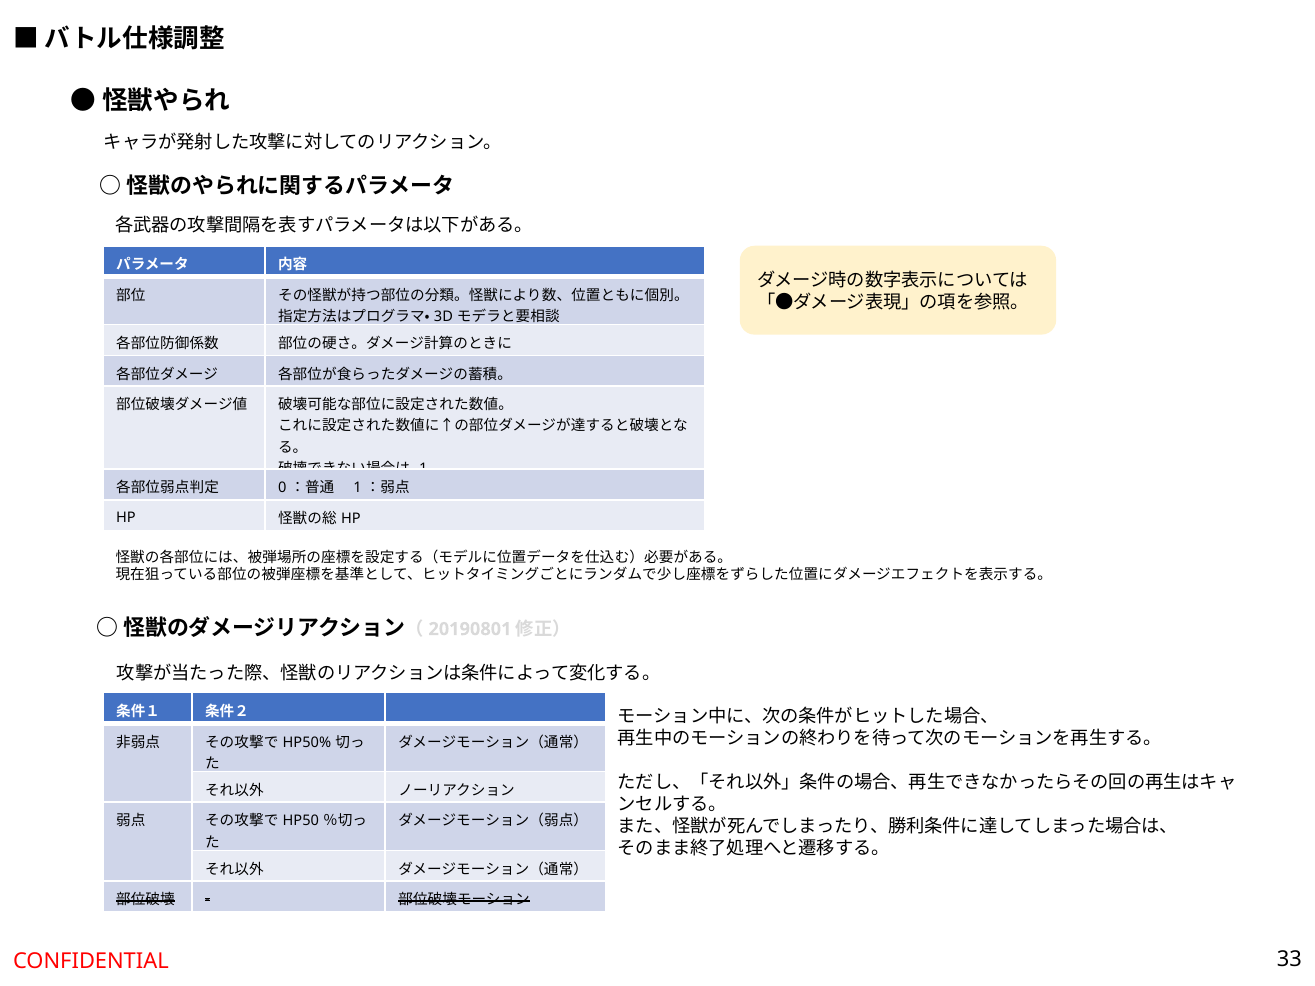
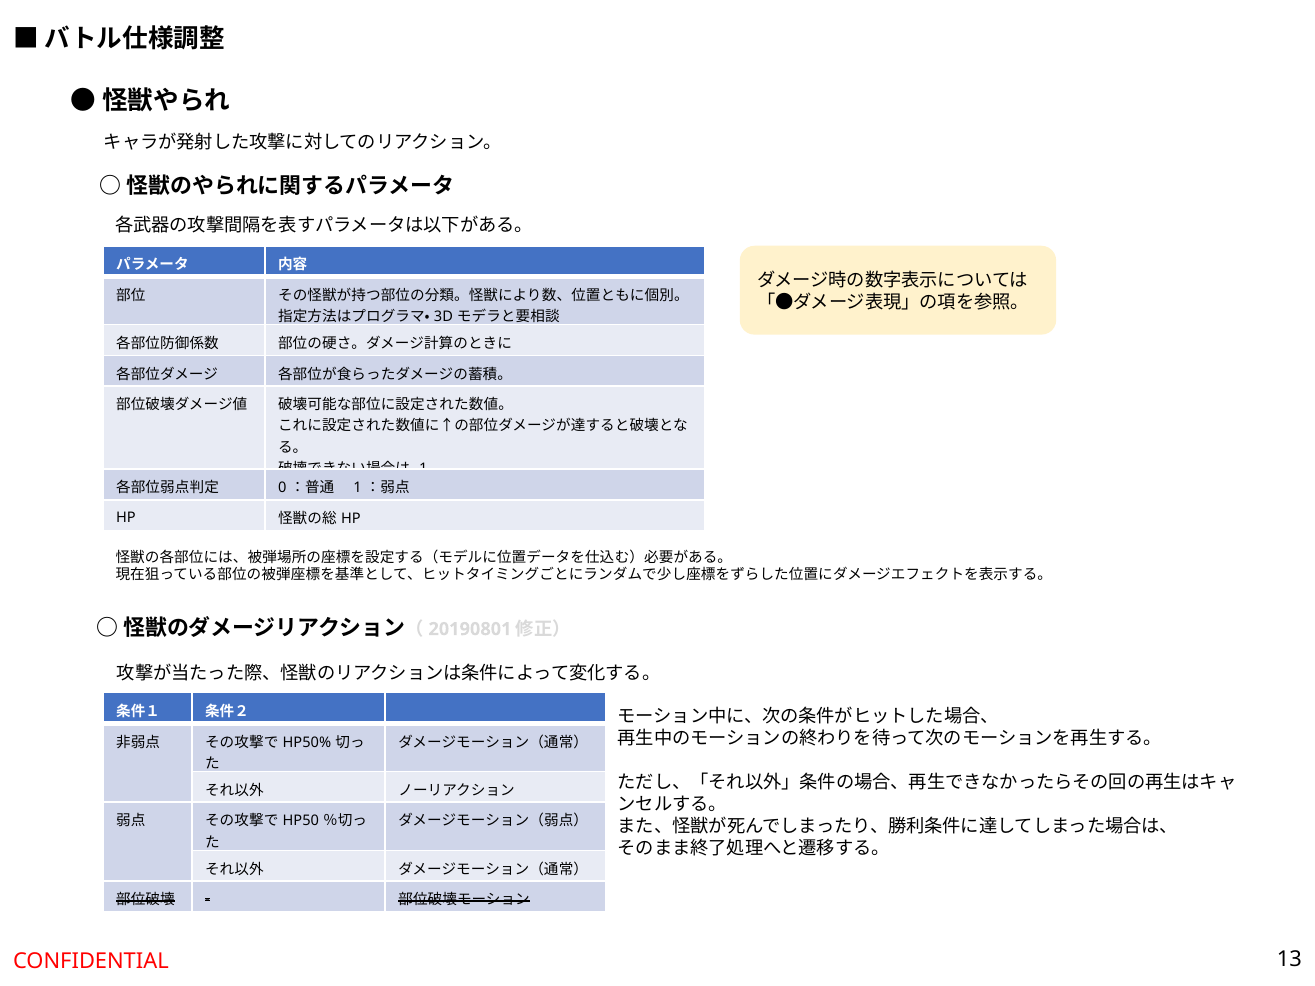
33: 33 -> 13
